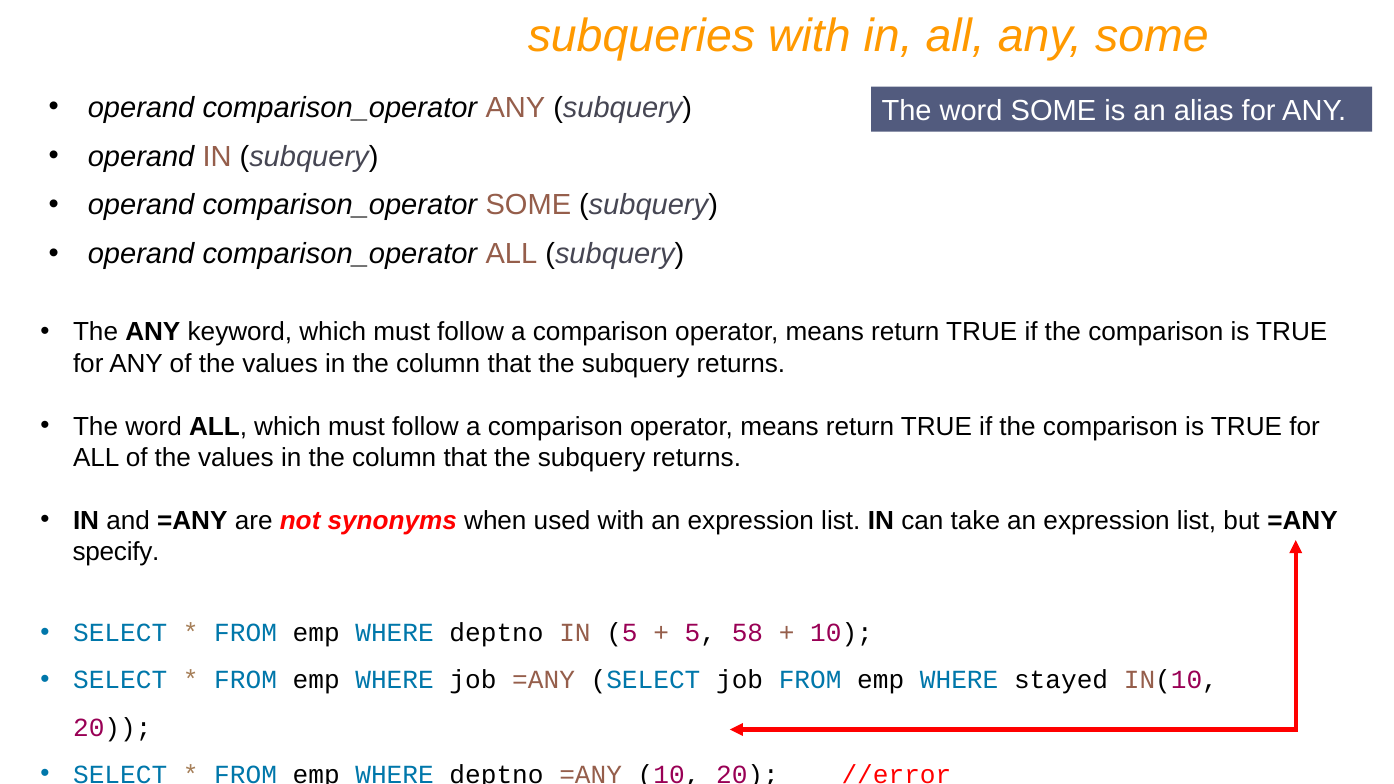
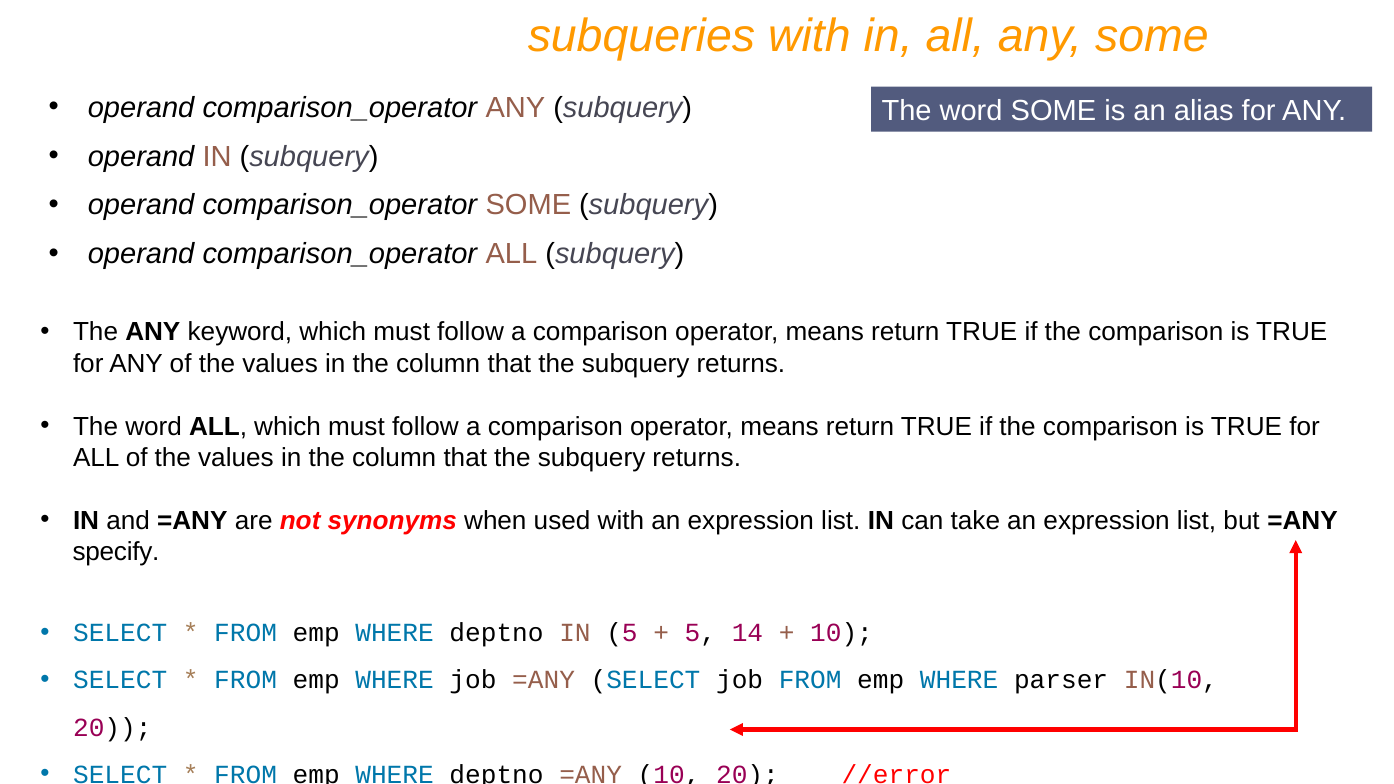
58: 58 -> 14
stayed: stayed -> parser
